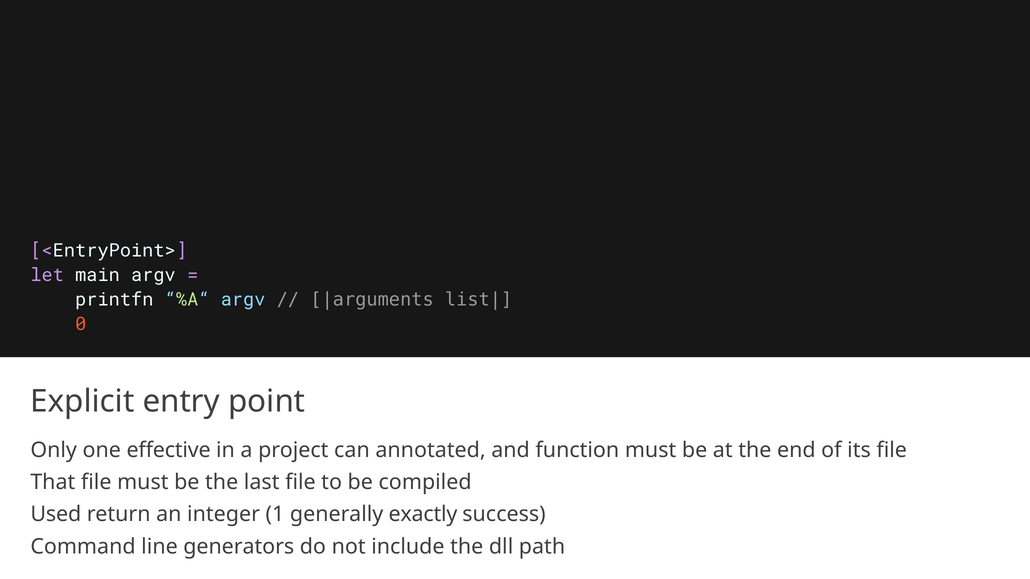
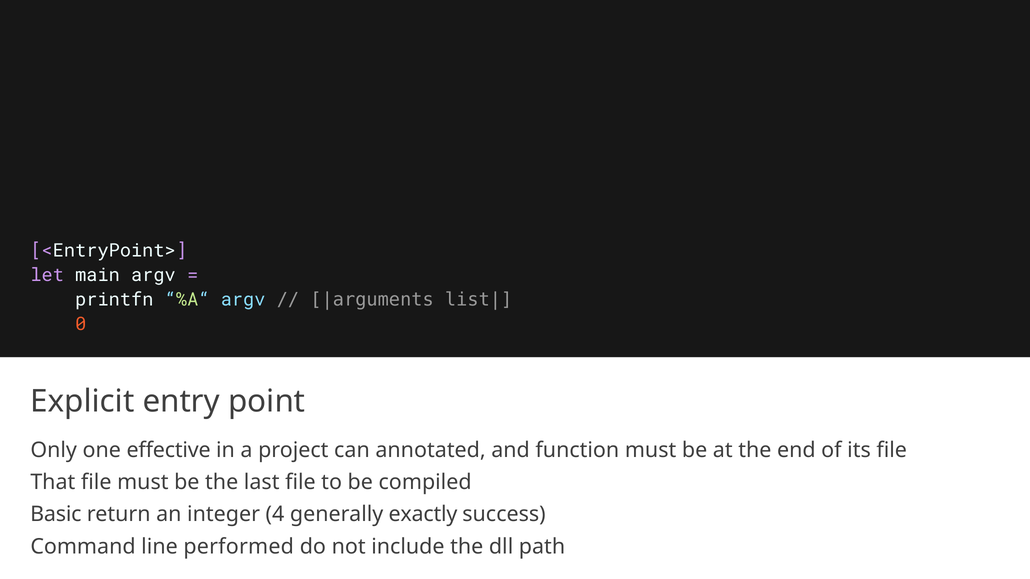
Used: Used -> Basic
1: 1 -> 4
generators: generators -> performed
